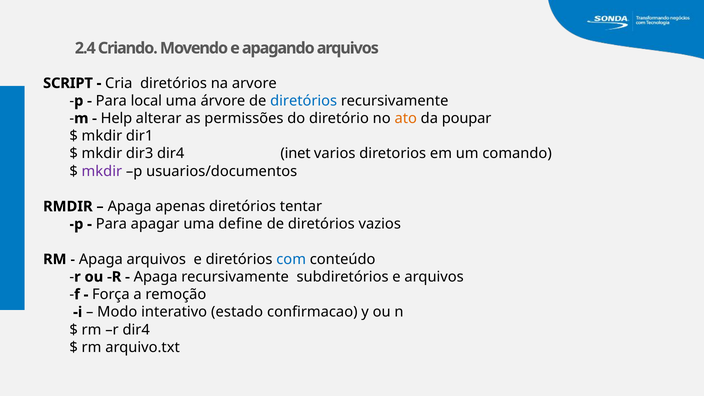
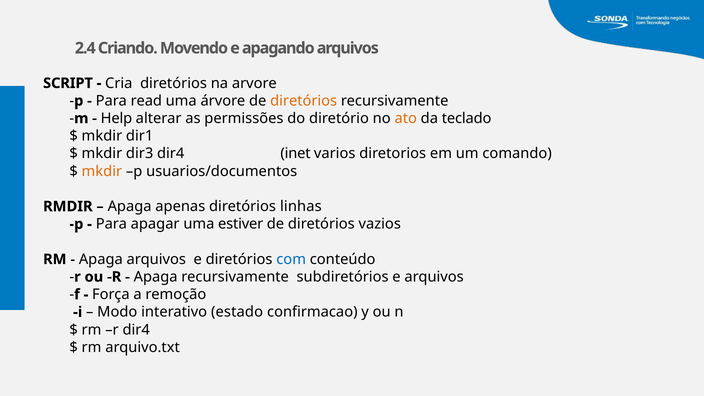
local: local -> read
diretórios at (304, 101) colour: blue -> orange
poupar: poupar -> teclado
mkdir at (102, 171) colour: purple -> orange
tentar: tentar -> linhas
define: define -> estiver
